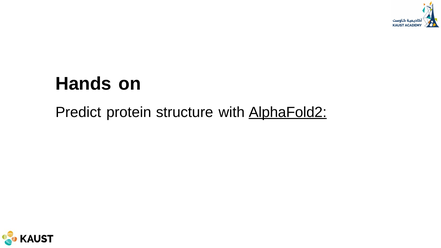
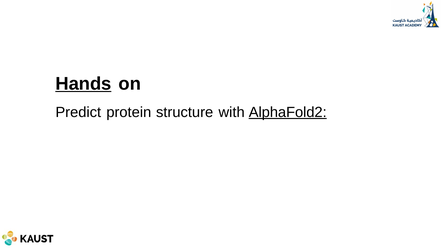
Hands underline: none -> present
